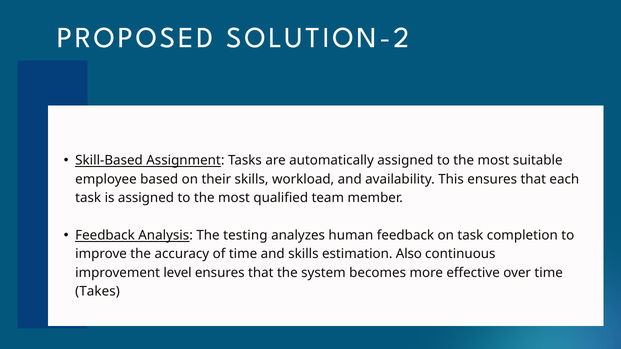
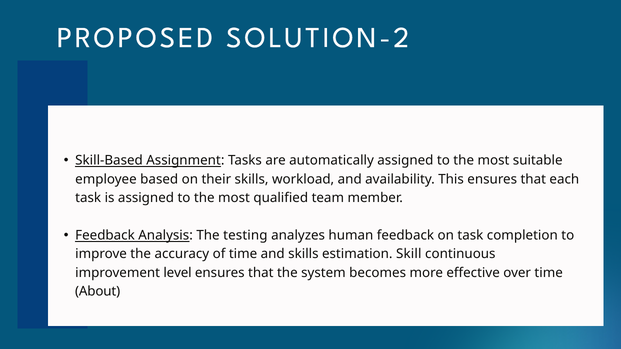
Also: Also -> Skill
Takes: Takes -> About
